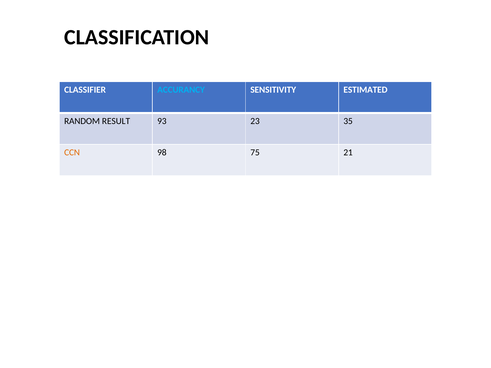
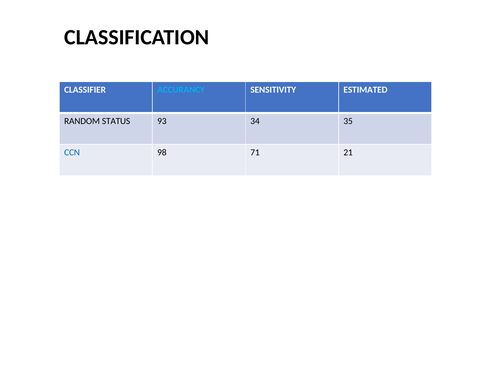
RESULT: RESULT -> STATUS
23: 23 -> 34
CCN colour: orange -> blue
75: 75 -> 71
